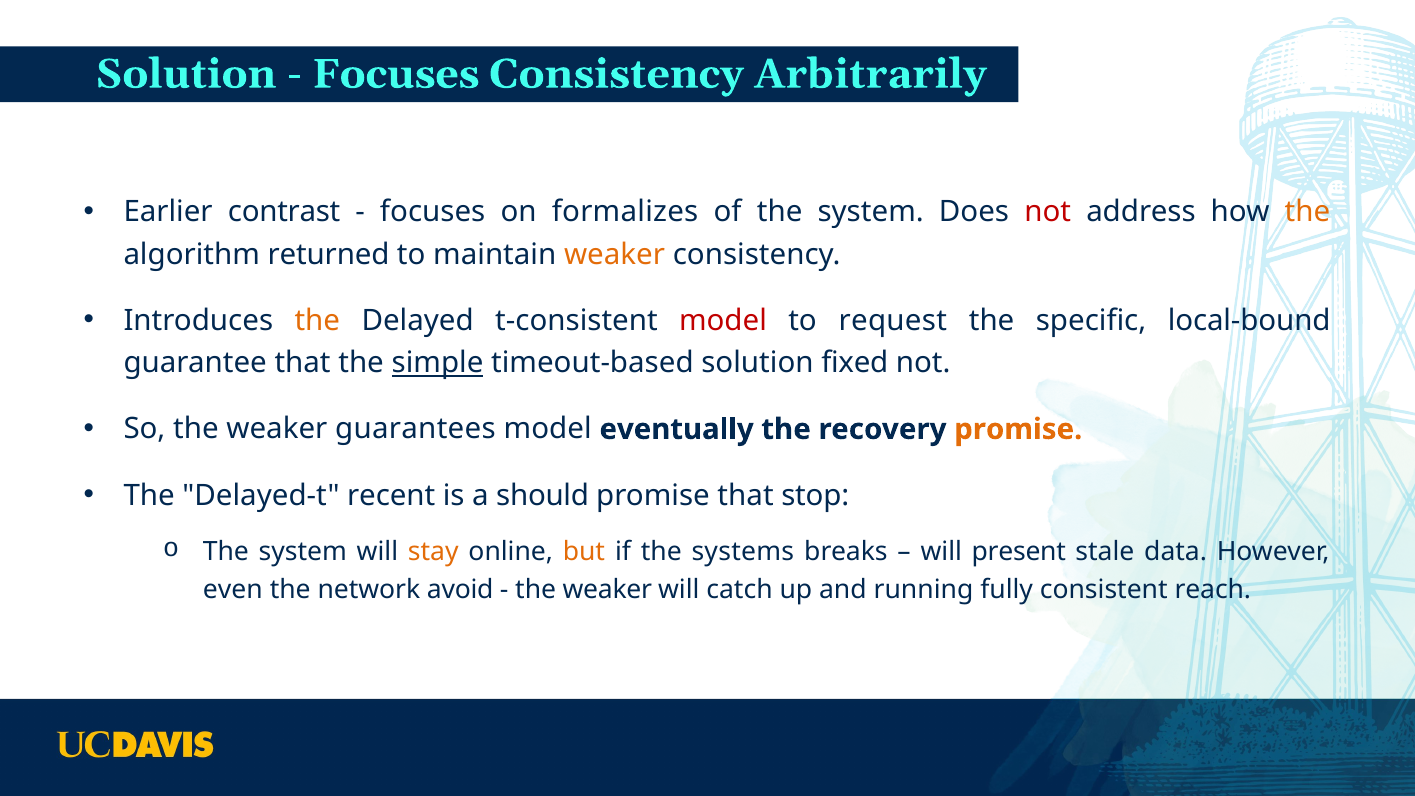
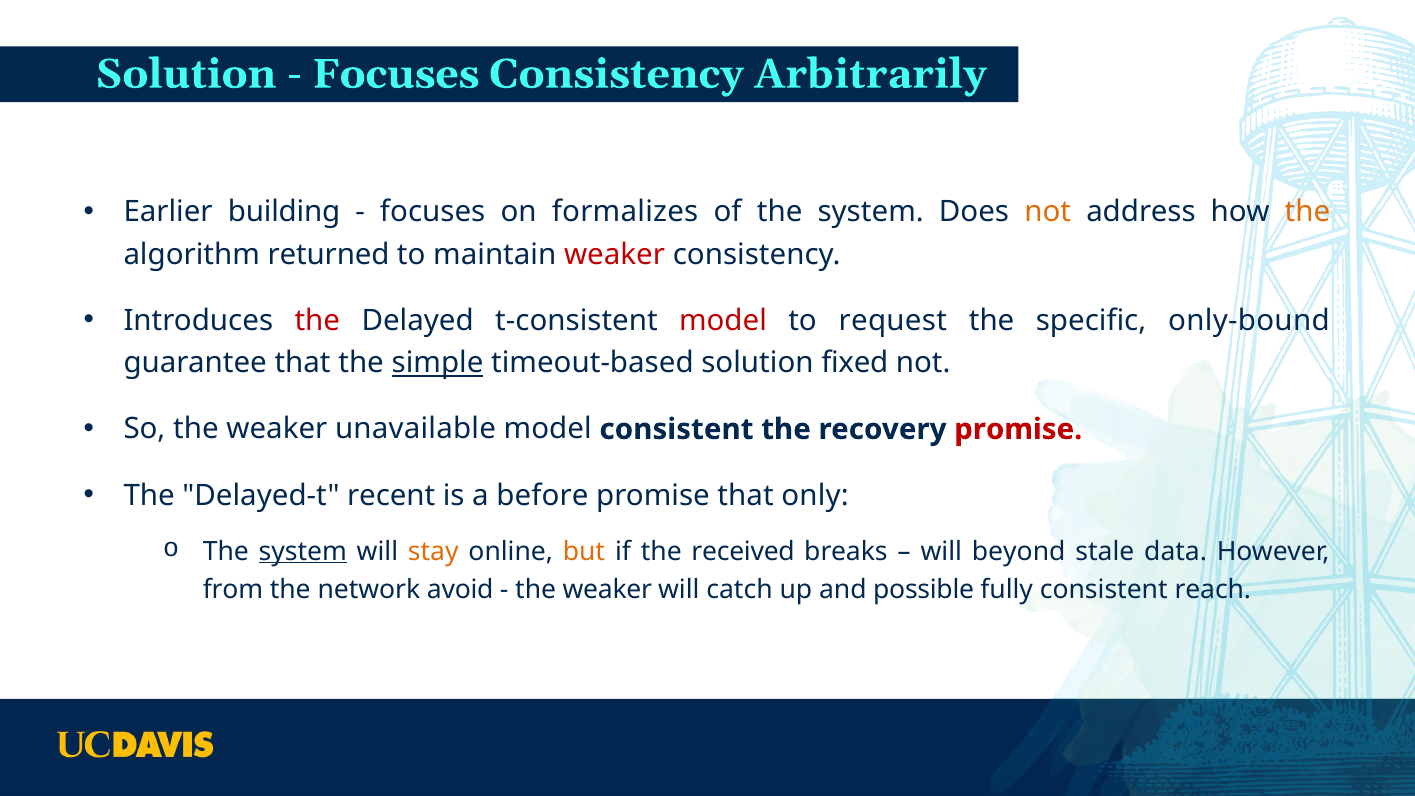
contrast: contrast -> building
not at (1048, 212) colour: red -> orange
weaker at (615, 255) colour: orange -> red
the at (317, 321) colour: orange -> red
local-bound: local-bound -> only-bound
guarantees: guarantees -> unavailable
model eventually: eventually -> consistent
promise at (1018, 429) colour: orange -> red
should: should -> before
stop: stop -> only
system at (303, 551) underline: none -> present
systems: systems -> received
present: present -> beyond
even: even -> from
running: running -> possible
